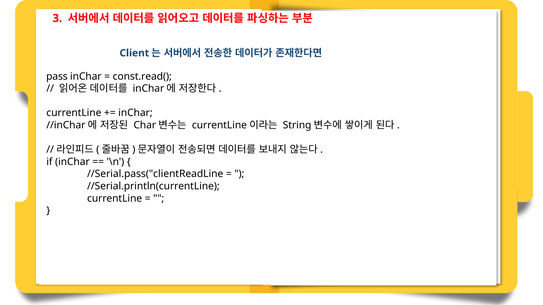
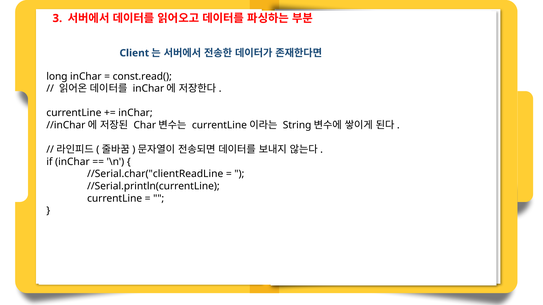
pass: pass -> long
//Serial.pass("clientReadLine: //Serial.pass("clientReadLine -> //Serial.char("clientReadLine
